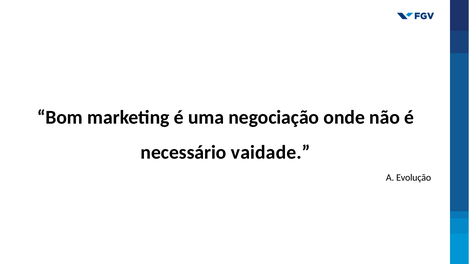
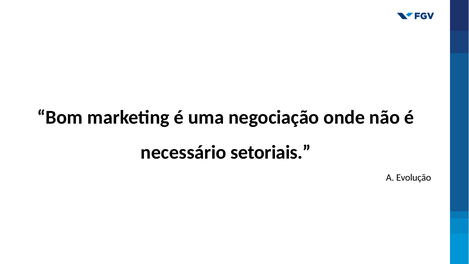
vaidade: vaidade -> setoriais
